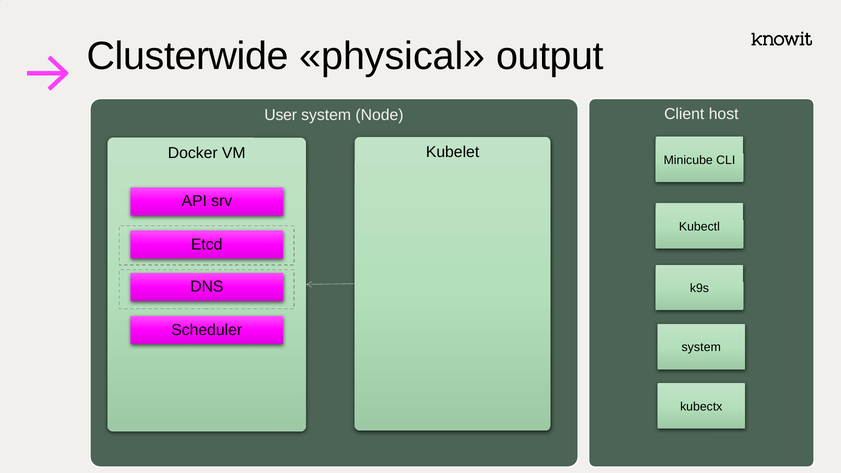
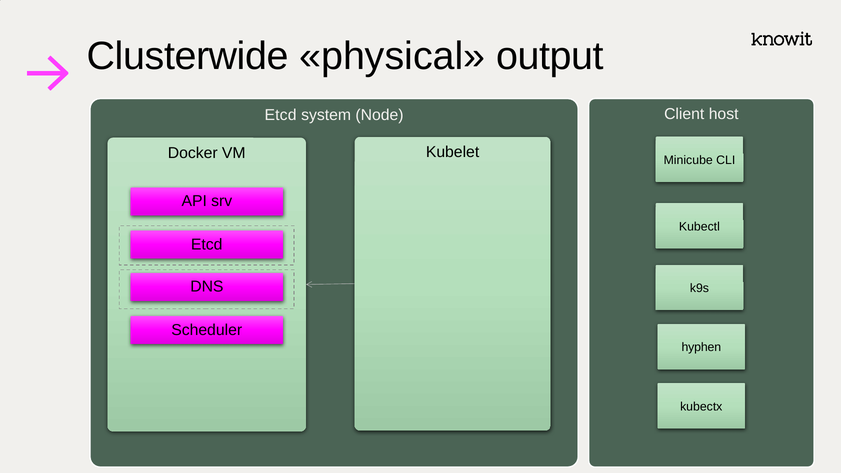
User at (281, 115): User -> Etcd
system at (701, 347): system -> hyphen
